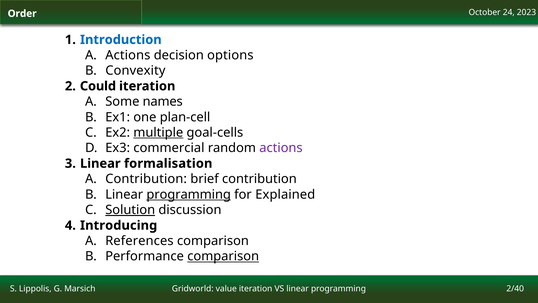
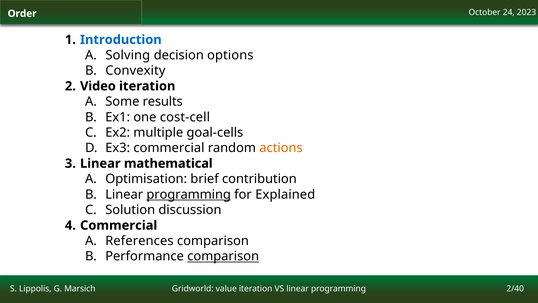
Actions at (128, 55): Actions -> Solving
Could: Could -> Video
names: names -> results
plan-cell: plan-cell -> cost-cell
multiple underline: present -> none
actions at (281, 148) colour: purple -> orange
formalisation: formalisation -> mathematical
Contribution at (146, 179): Contribution -> Optimisation
Solution underline: present -> none
Introducing at (119, 225): Introducing -> Commercial
